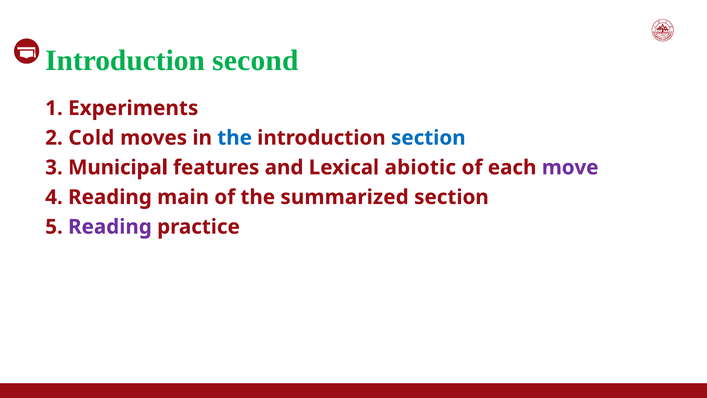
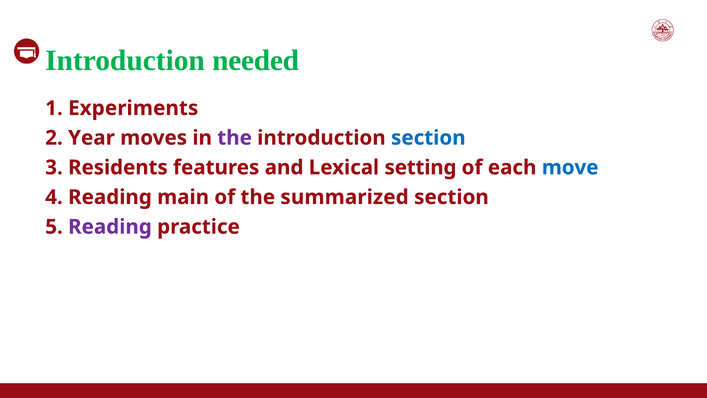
second: second -> needed
Cold: Cold -> Year
the at (235, 138) colour: blue -> purple
Municipal: Municipal -> Residents
abiotic: abiotic -> setting
move colour: purple -> blue
